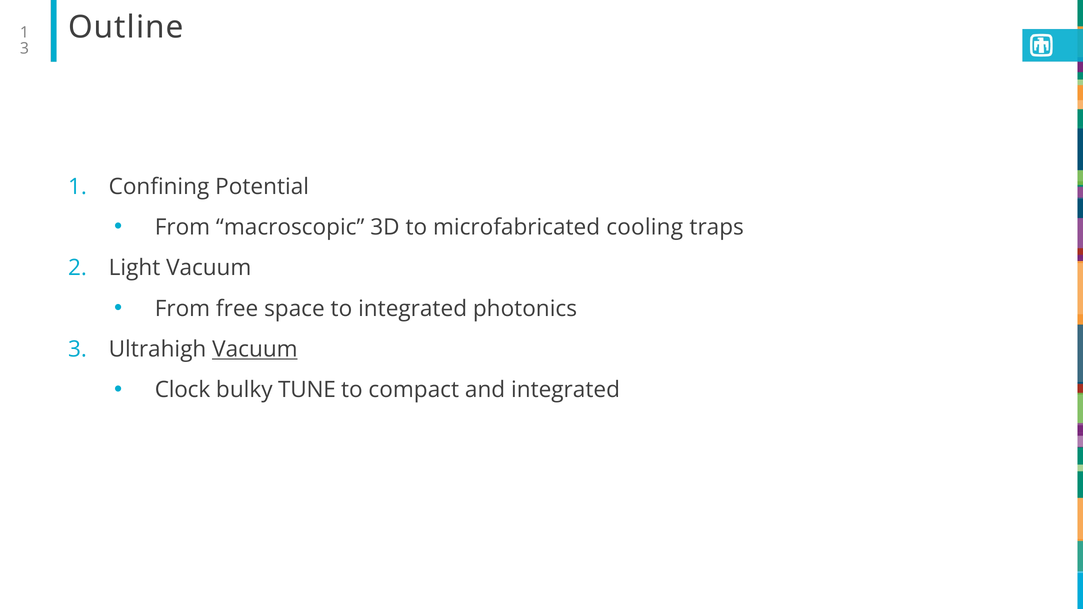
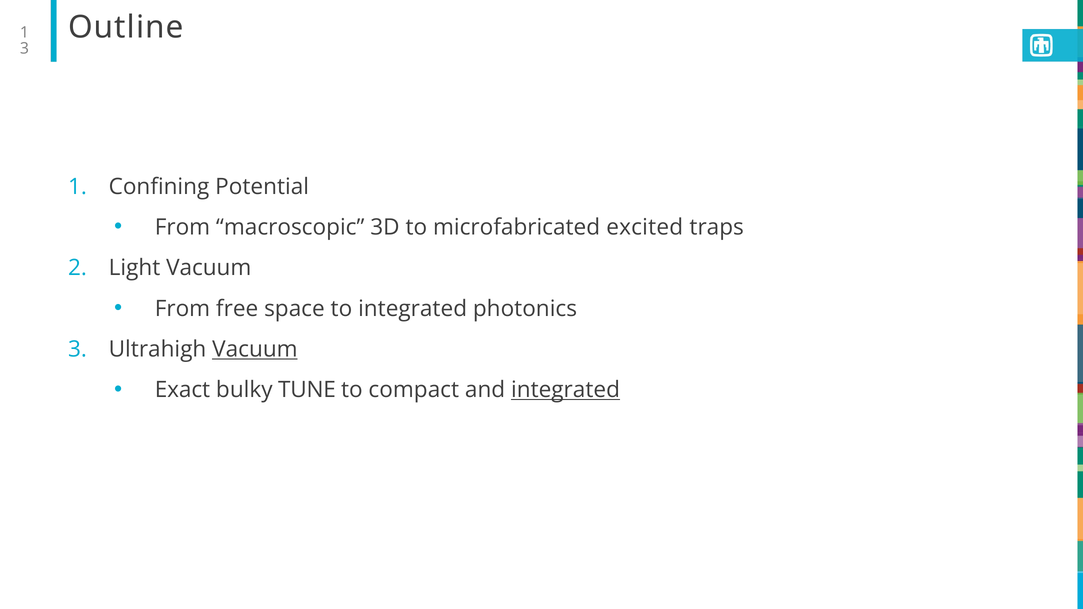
cooling: cooling -> excited
Clock: Clock -> Exact
integrated at (565, 390) underline: none -> present
